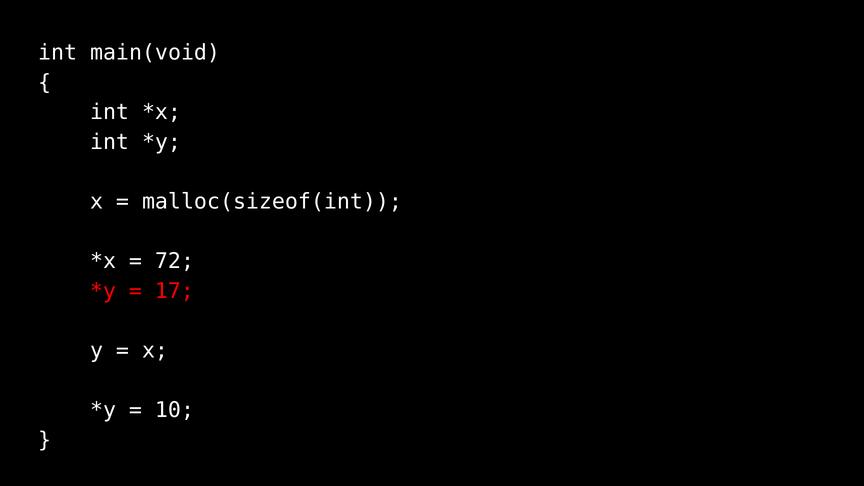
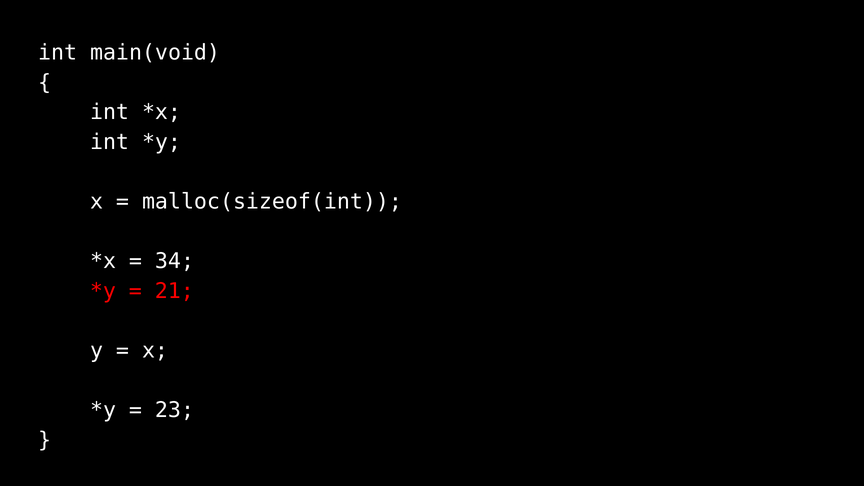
72: 72 -> 34
17: 17 -> 21
10: 10 -> 23
